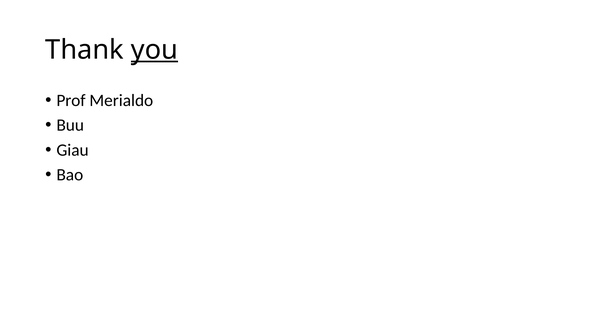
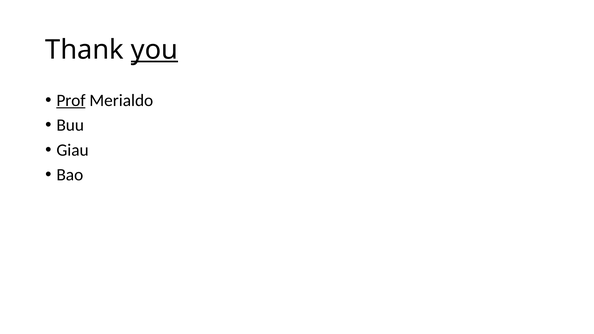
Prof underline: none -> present
